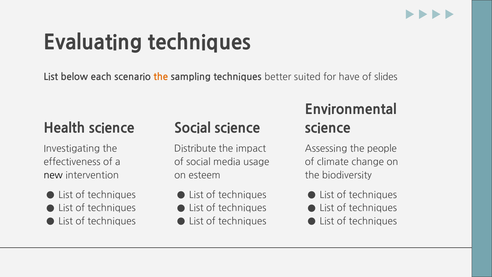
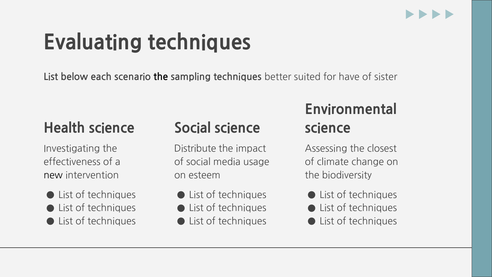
the at (161, 77) colour: orange -> black
slides: slides -> sister
people: people -> closest
